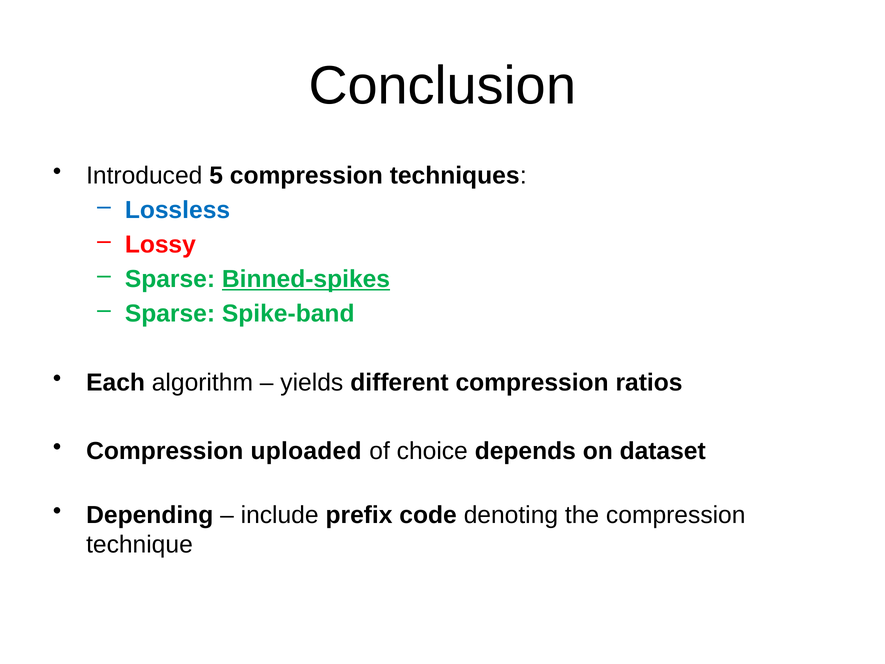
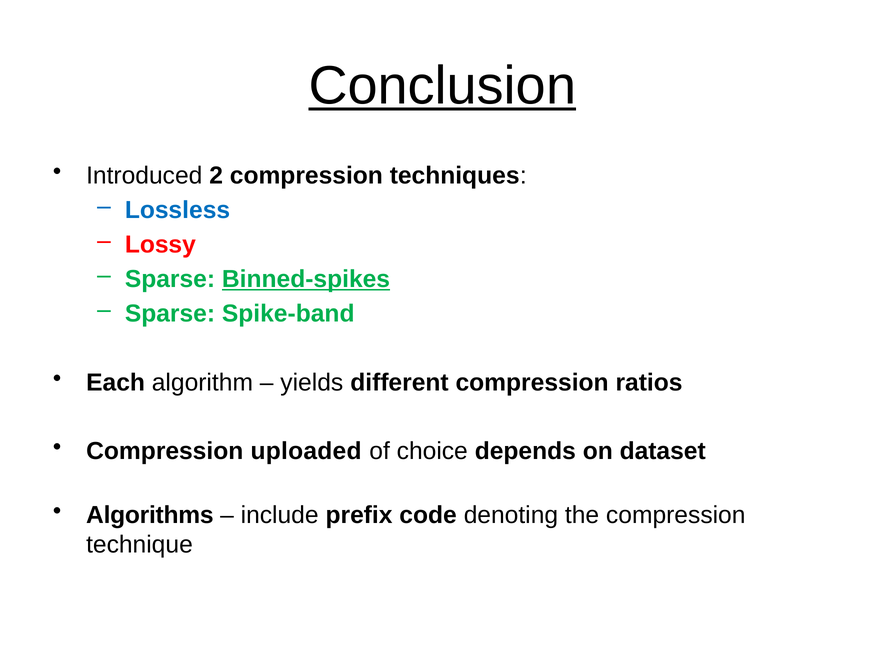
Conclusion underline: none -> present
5: 5 -> 2
Depending: Depending -> Algorithms
